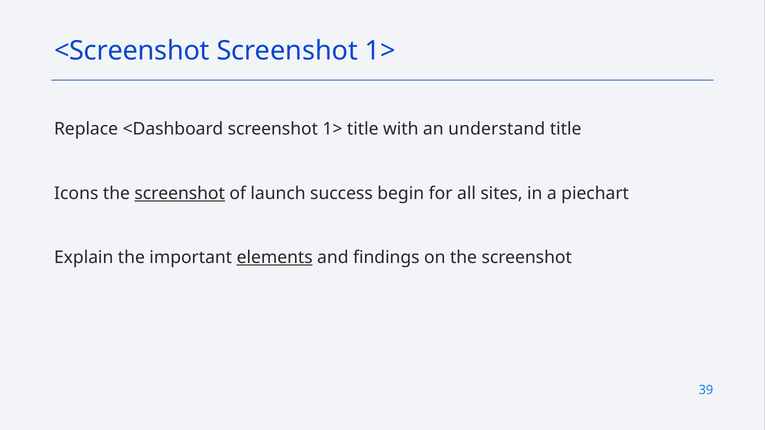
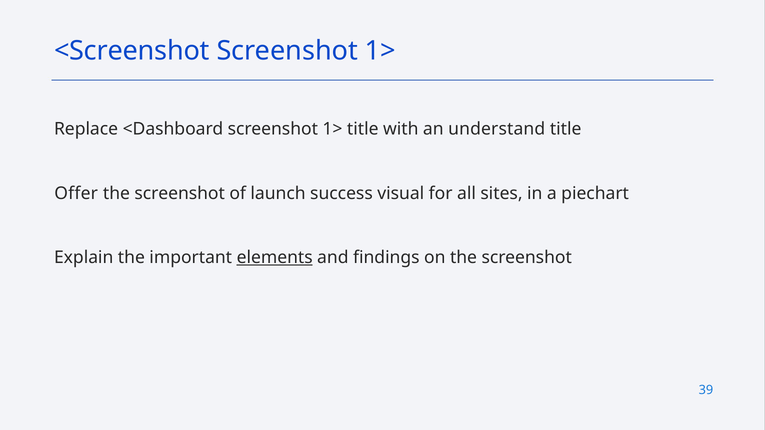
Icons: Icons -> Offer
screenshot at (180, 193) underline: present -> none
begin: begin -> visual
